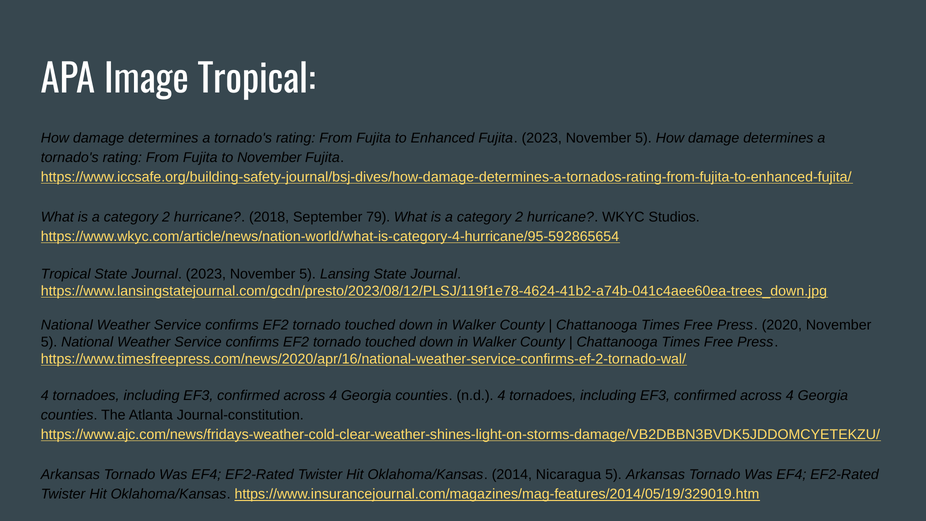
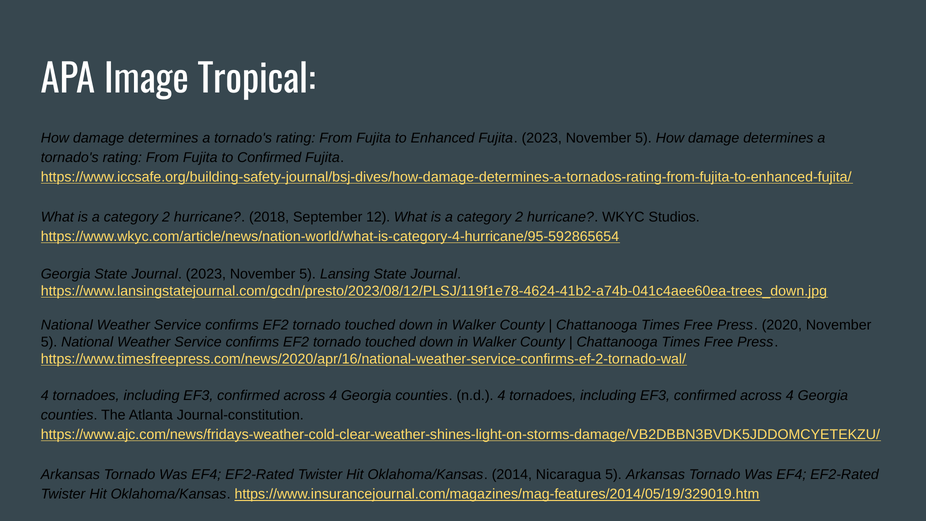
to November: November -> Confirmed
79: 79 -> 12
Tropical at (66, 274): Tropical -> Georgia
